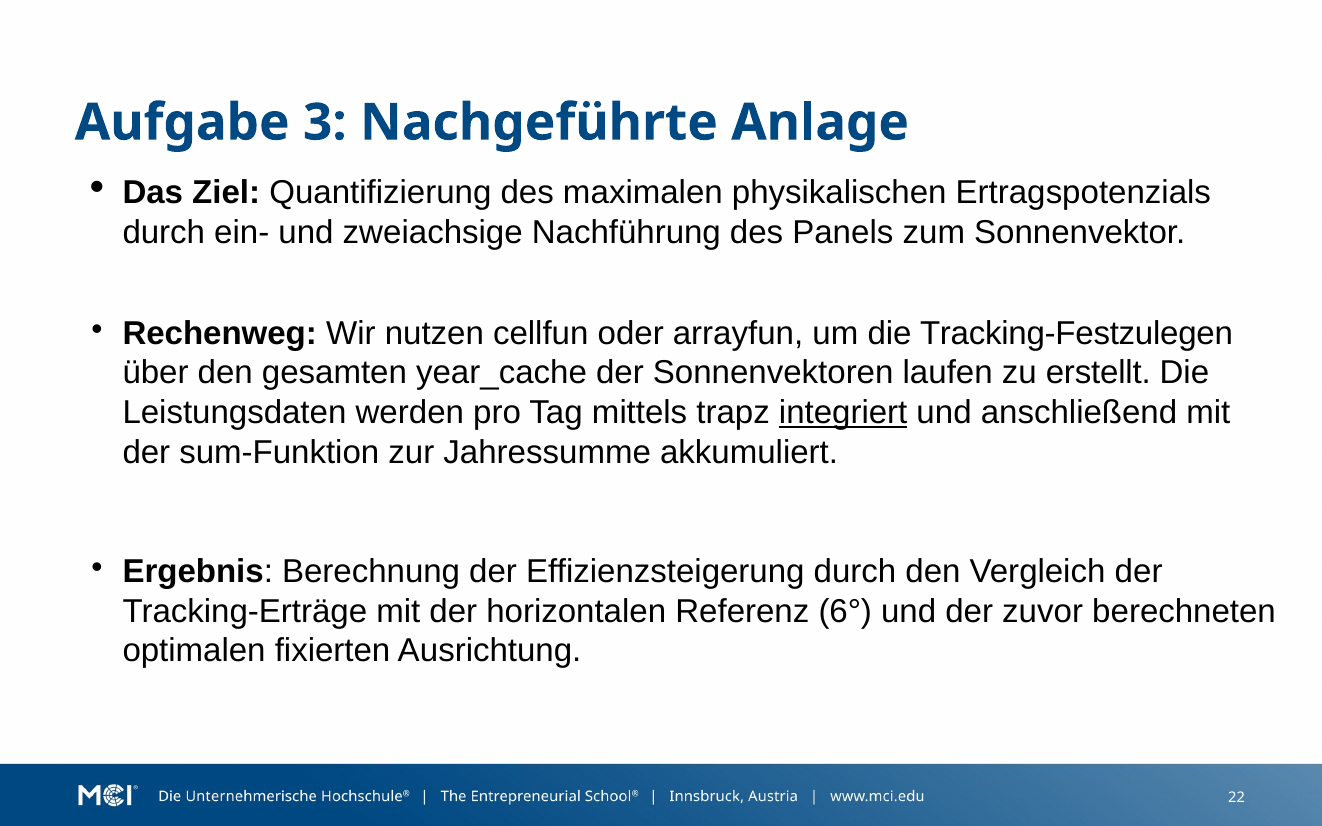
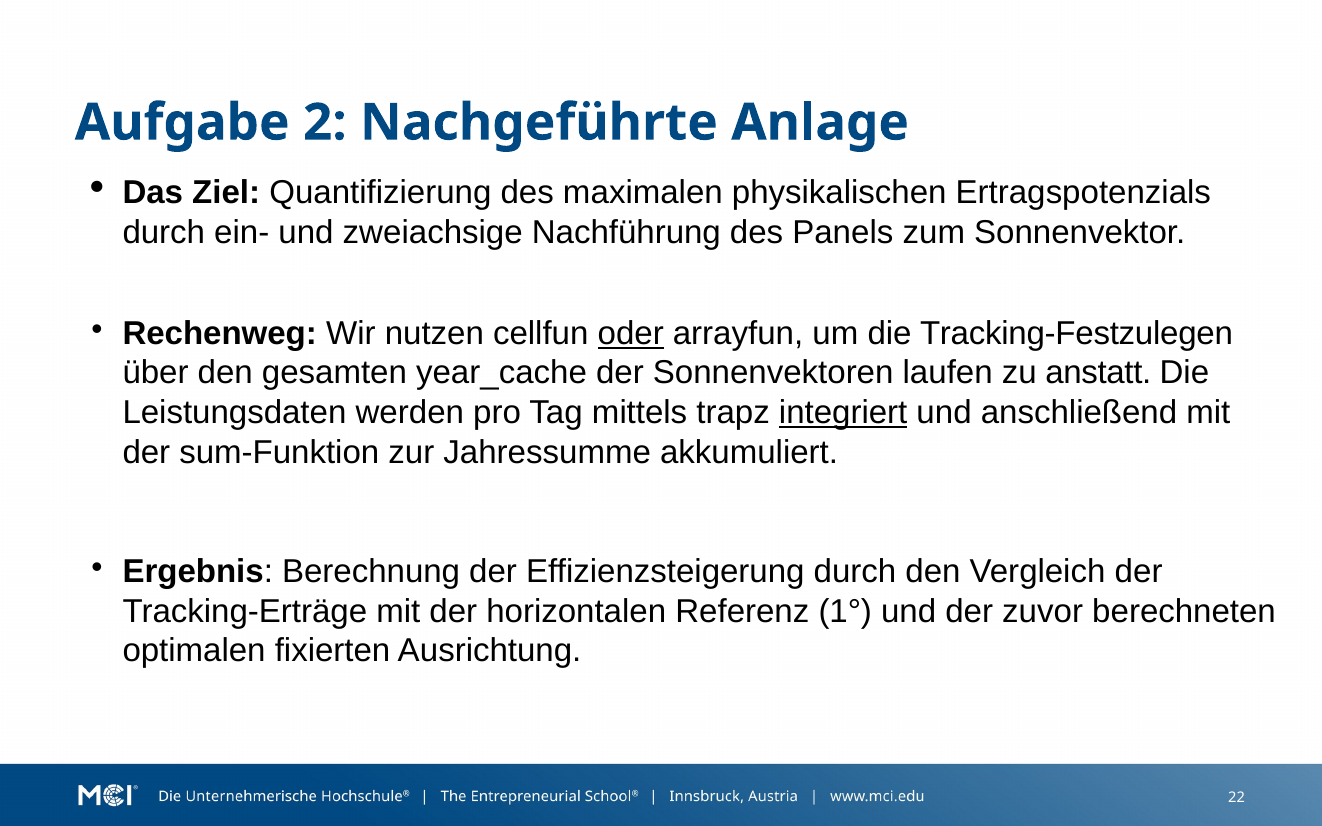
3: 3 -> 2
oder underline: none -> present
erstellt: erstellt -> anstatt
6°: 6° -> 1°
